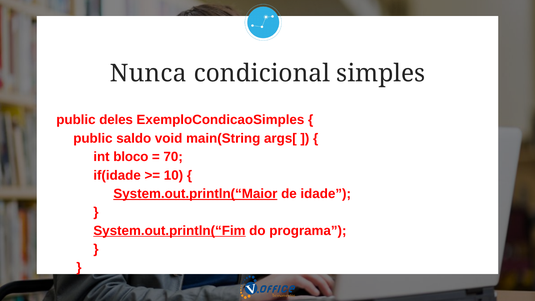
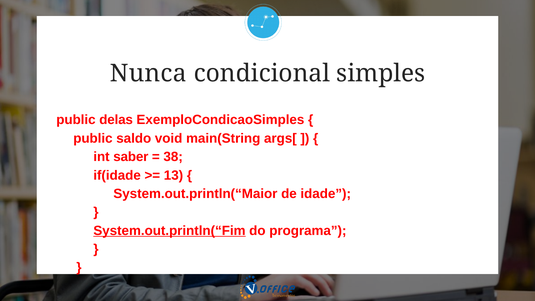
deles: deles -> delas
bloco: bloco -> saber
70: 70 -> 38
10: 10 -> 13
System.out.println(“Maior underline: present -> none
